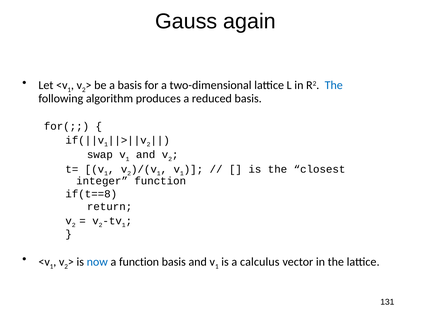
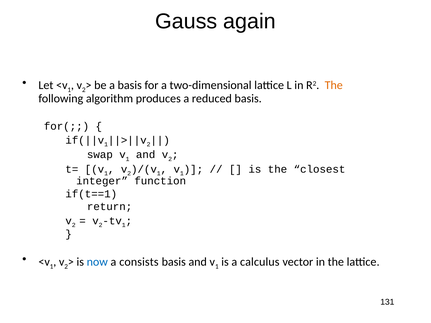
The at (334, 85) colour: blue -> orange
if(t==8: if(t==8 -> if(t==1
a function: function -> consists
